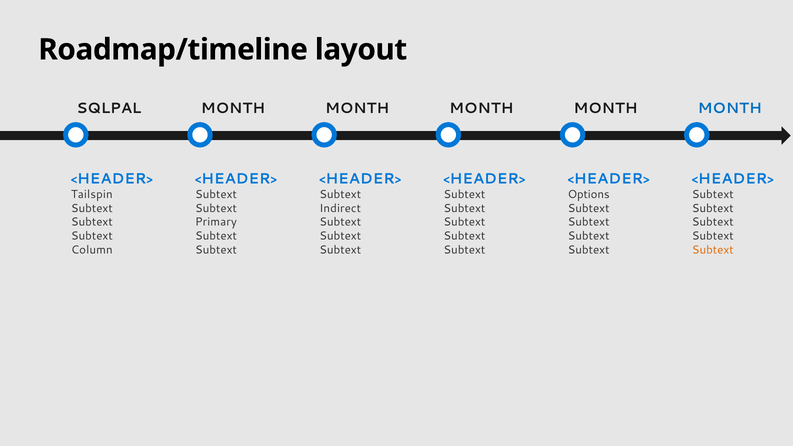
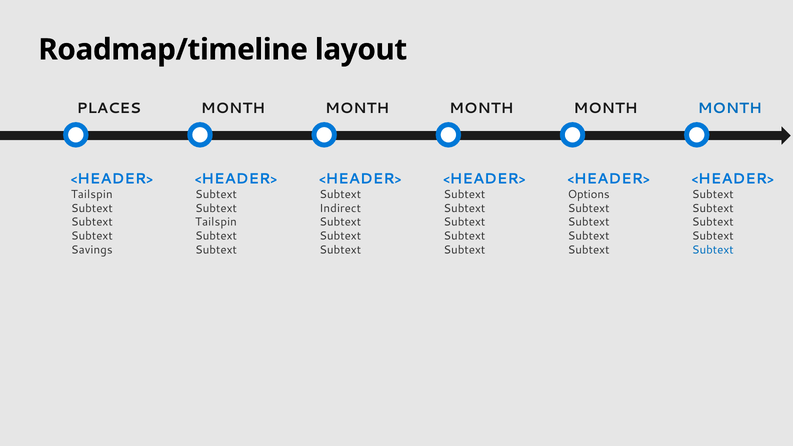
SQLPAL: SQLPAL -> PLACES
Primary at (216, 222): Primary -> Tailspin
Column: Column -> Savings
Subtext at (713, 250) colour: orange -> blue
